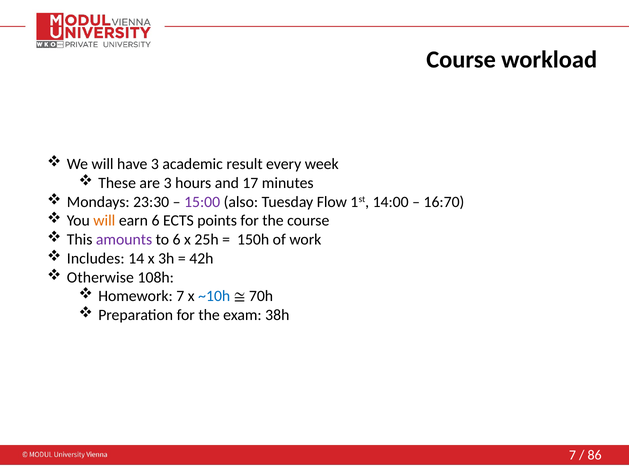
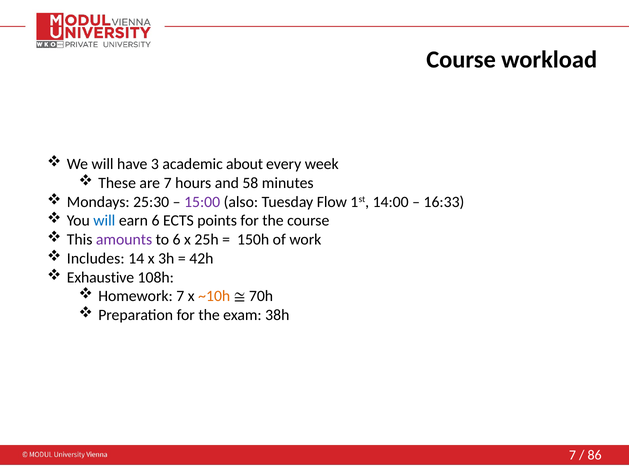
result: result -> about
are 3: 3 -> 7
17: 17 -> 58
23:30: 23:30 -> 25:30
16:70: 16:70 -> 16:33
will at (104, 221) colour: orange -> blue
Otherwise: Otherwise -> Exhaustive
~10h colour: blue -> orange
